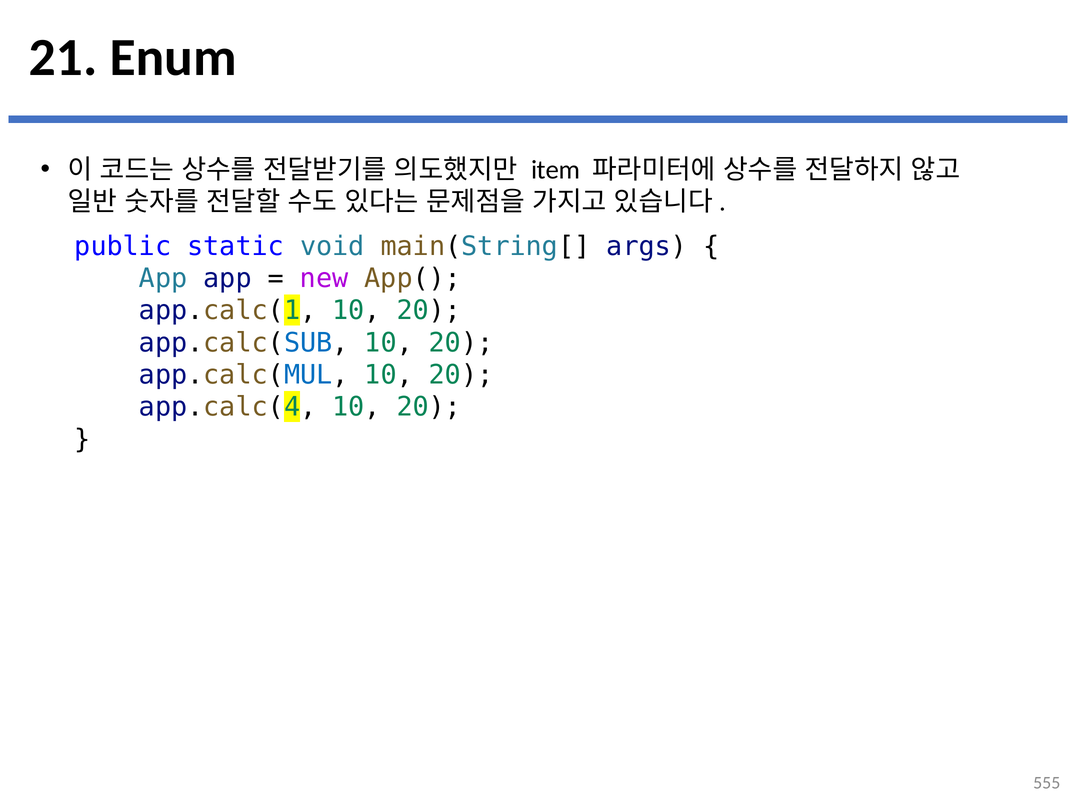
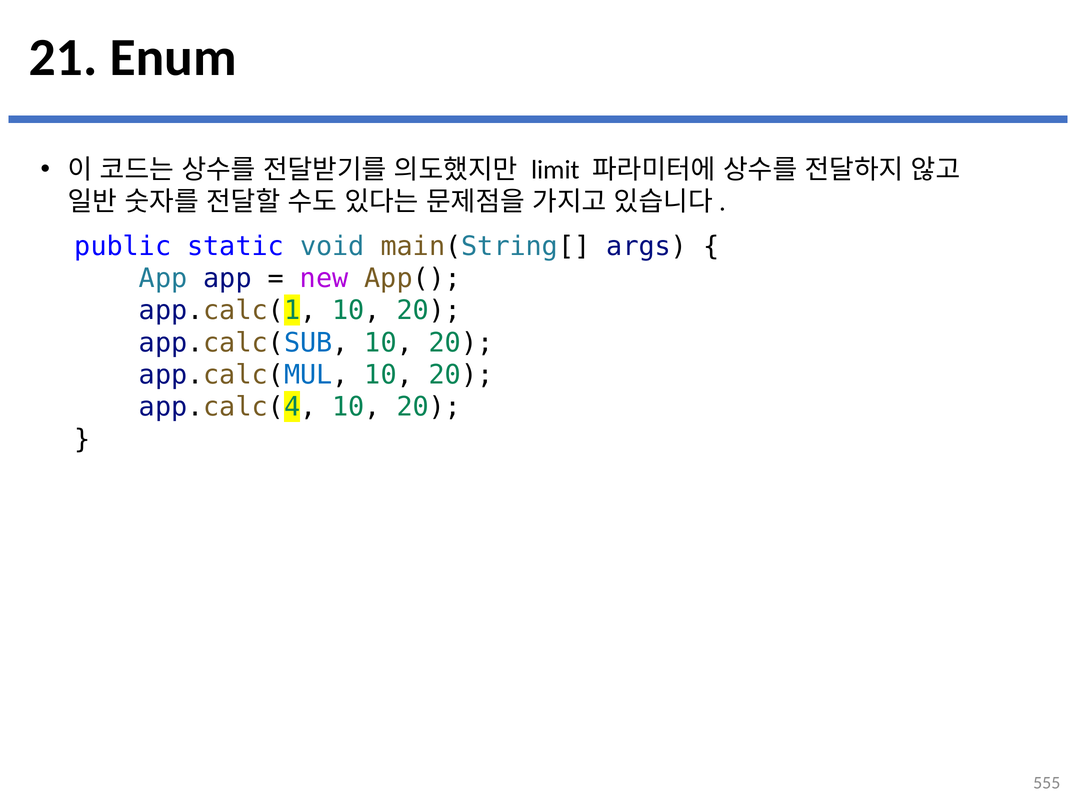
item: item -> limit
